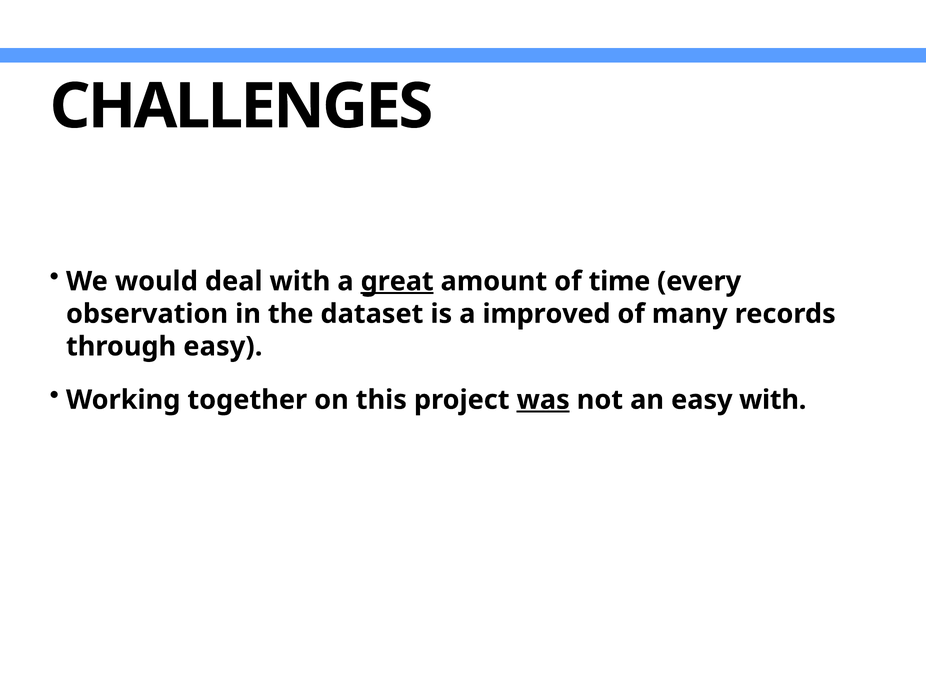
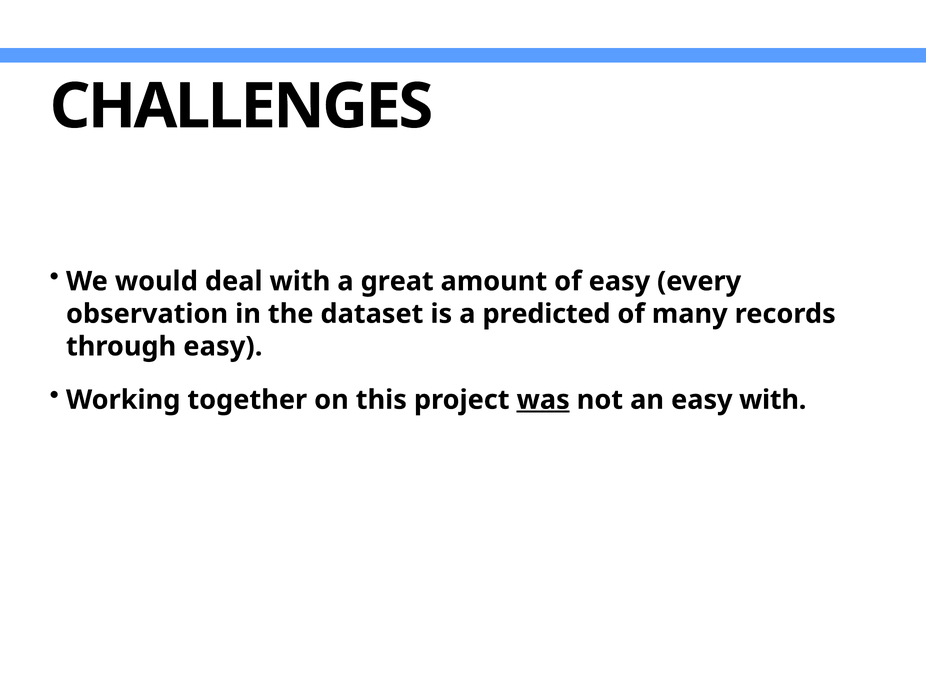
great underline: present -> none
of time: time -> easy
improved: improved -> predicted
